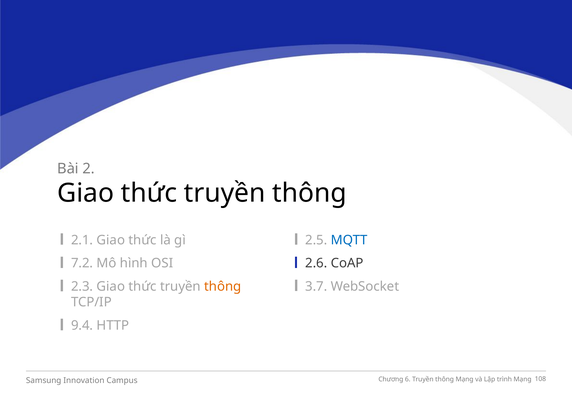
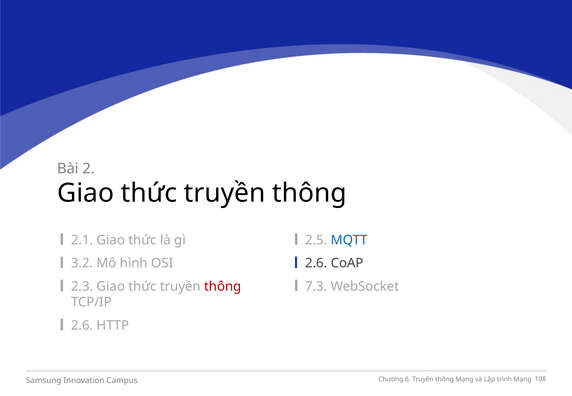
7.2: 7.2 -> 3.2
thông at (223, 286) colour: orange -> red
3.7: 3.7 -> 7.3
9.4 at (82, 326): 9.4 -> 2.6
